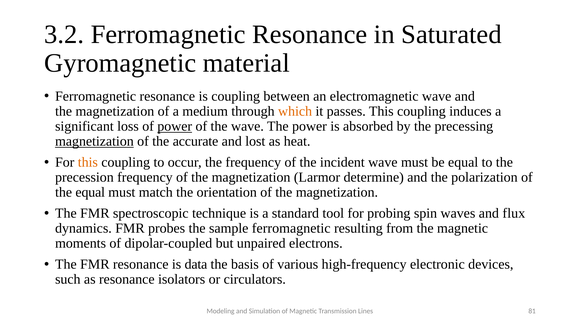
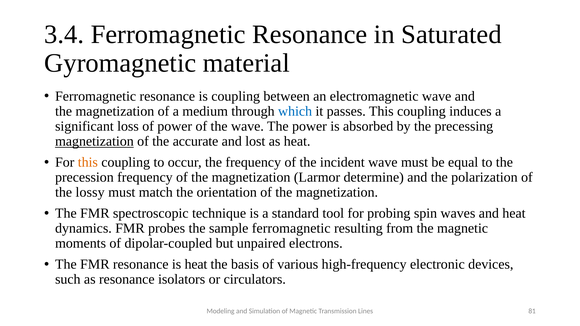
3.2: 3.2 -> 3.4
which colour: orange -> blue
power at (175, 126) underline: present -> none
the equal: equal -> lossy
and flux: flux -> heat
is data: data -> heat
